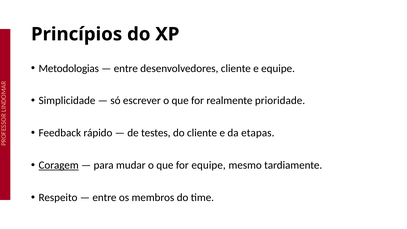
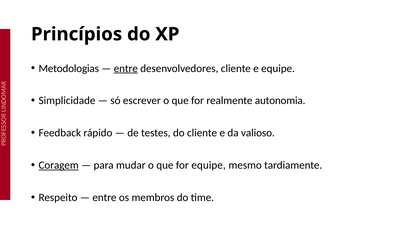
entre at (126, 68) underline: none -> present
prioridade: prioridade -> autonomia
etapas: etapas -> valioso
